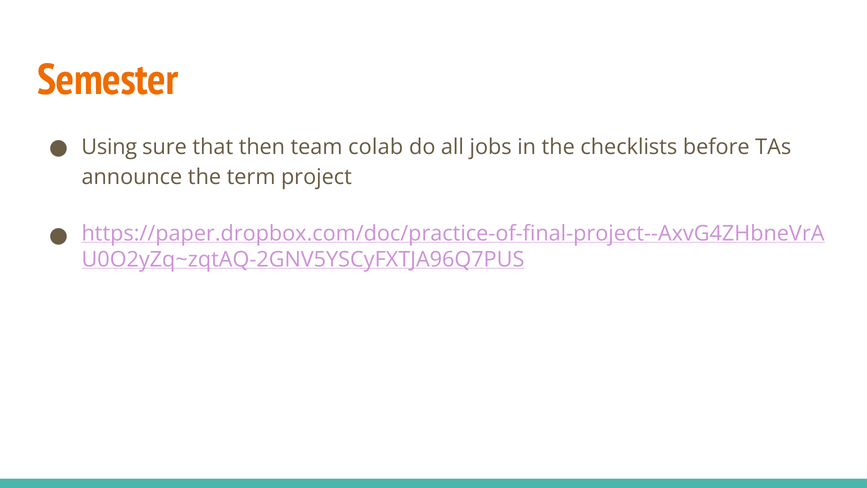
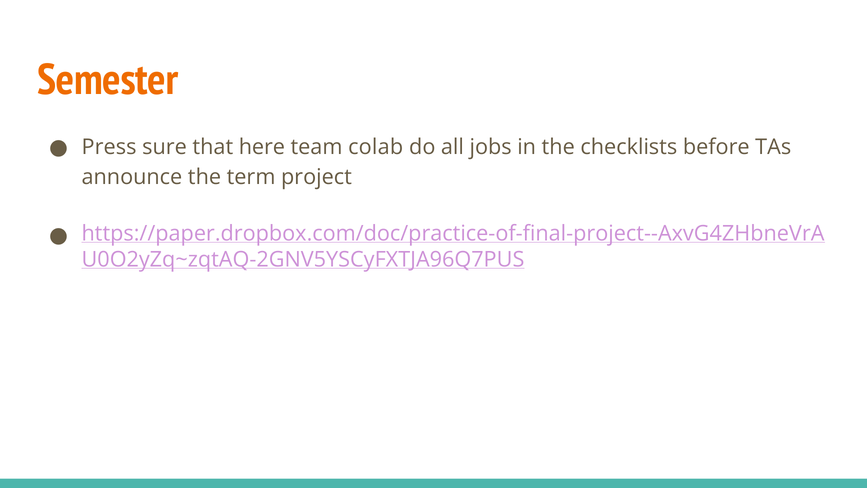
Using: Using -> Press
then: then -> here
